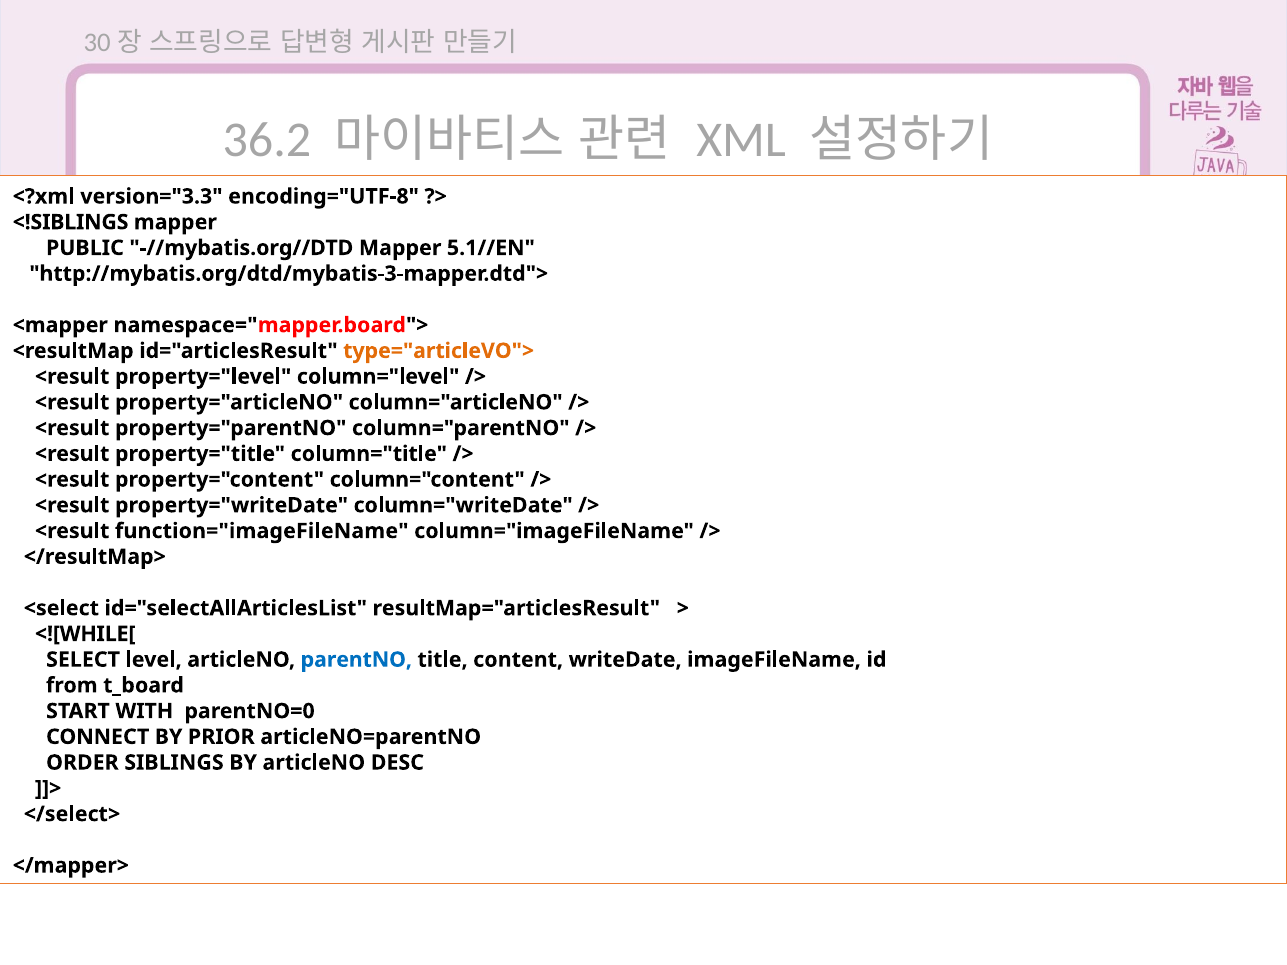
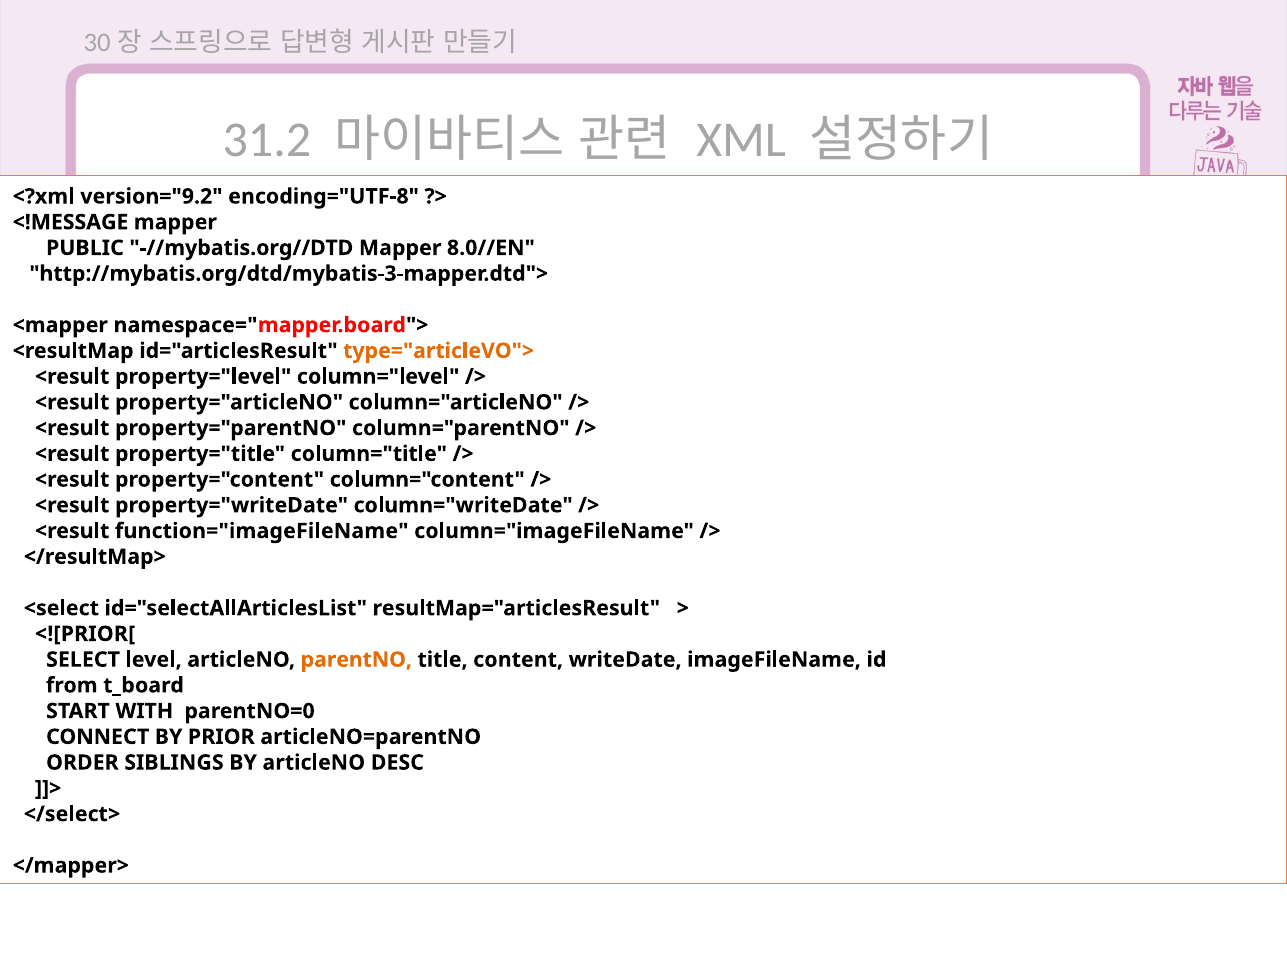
36.2: 36.2 -> 31.2
version="3.3: version="3.3 -> version="9.2
<!SIBLINGS: <!SIBLINGS -> <!MESSAGE
5.1//EN: 5.1//EN -> 8.0//EN
<![WHILE[: <![WHILE[ -> <![PRIOR[
parentNO colour: blue -> orange
